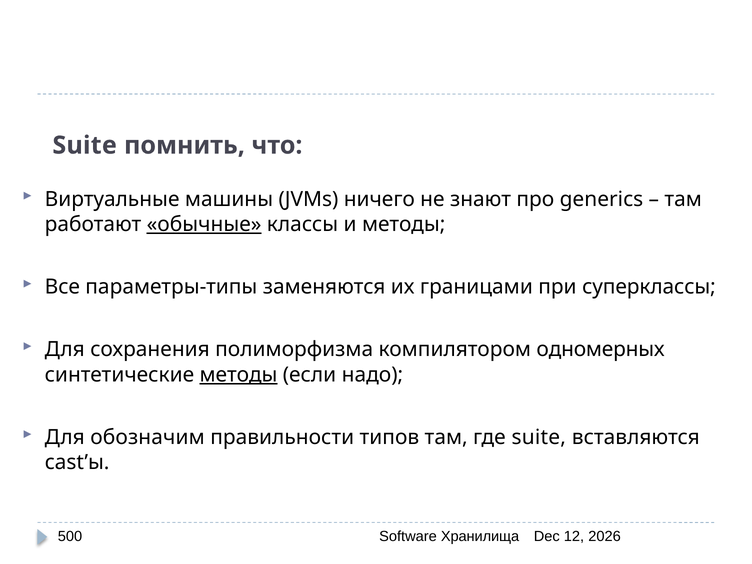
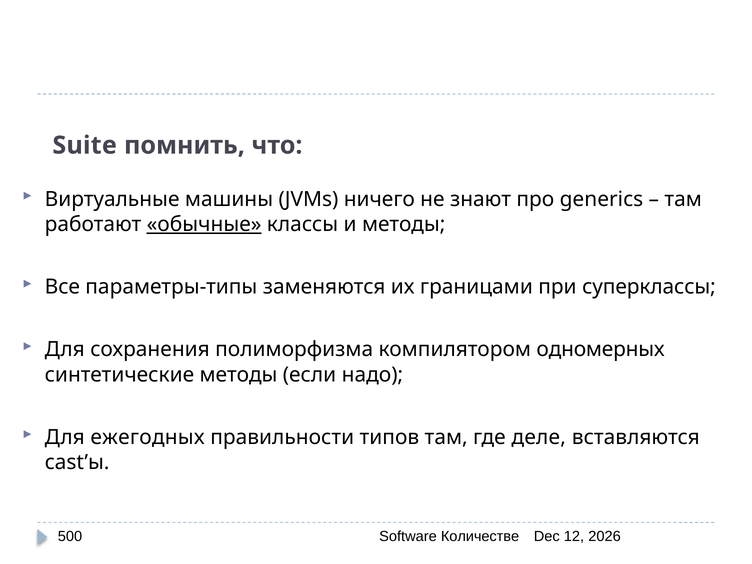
методы at (239, 375) underline: present -> none
обозначим: обозначим -> ежегодных
где suite: suite -> деле
Хранилища: Хранилища -> Количестве
